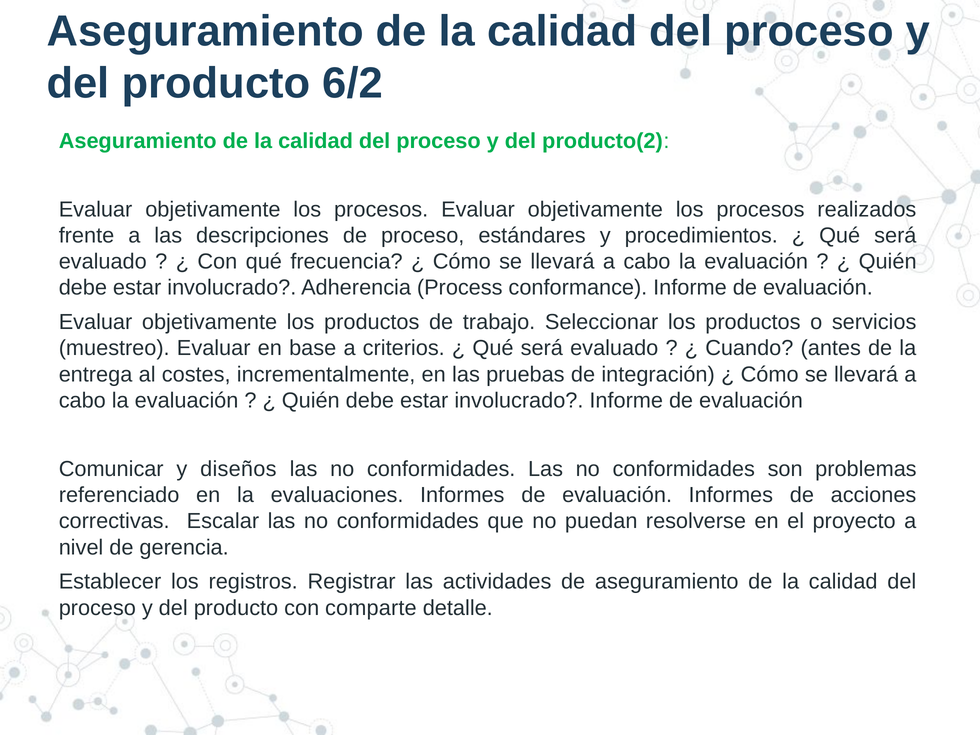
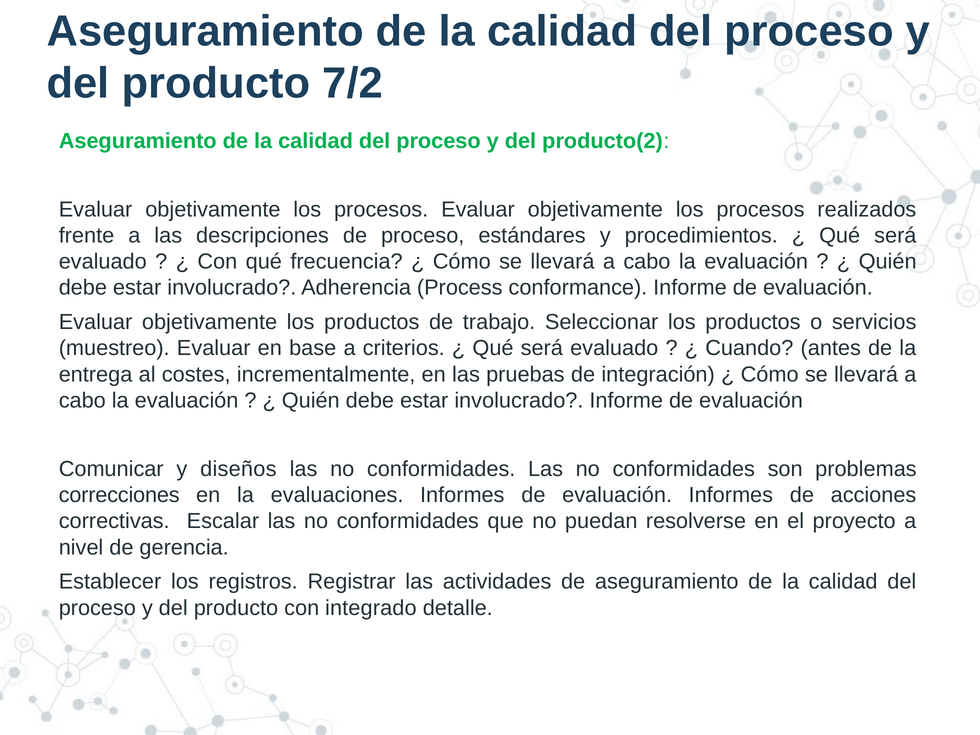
6/2: 6/2 -> 7/2
referenciado: referenciado -> correcciones
comparte: comparte -> integrado
